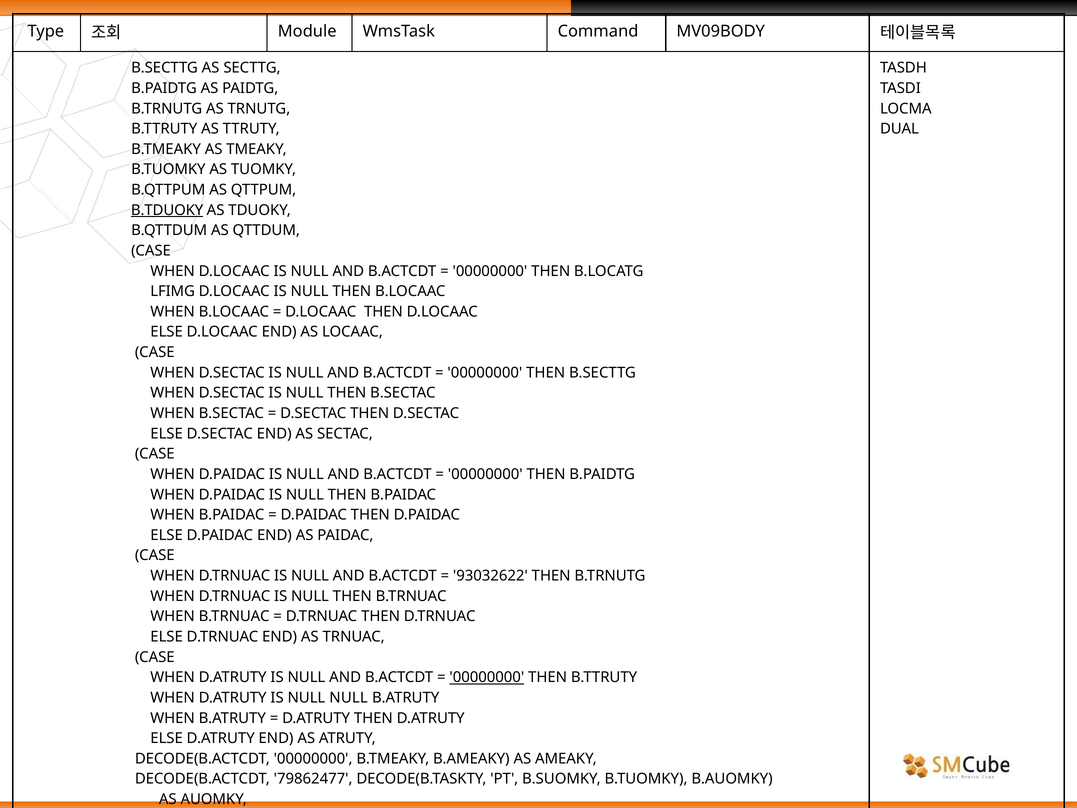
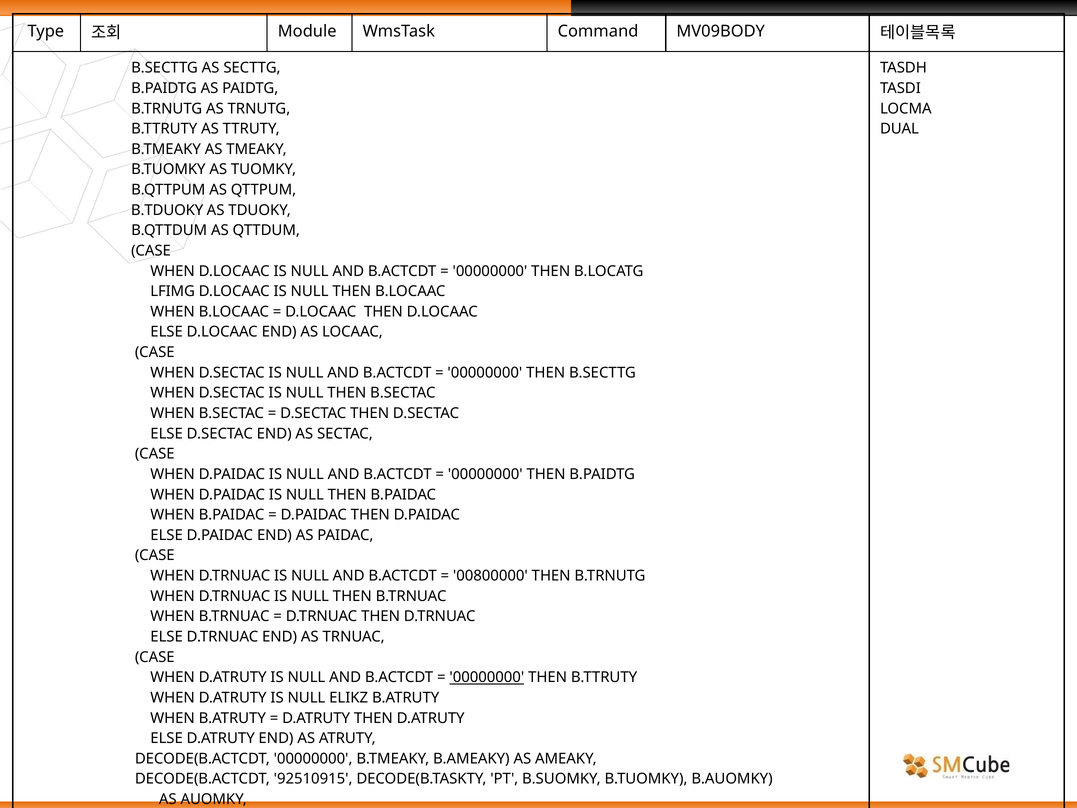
B.TDUOKY at (167, 210) underline: present -> none
93032622: 93032622 -> 00800000
NULL NULL: NULL -> ELIKZ
79862477: 79862477 -> 92510915
